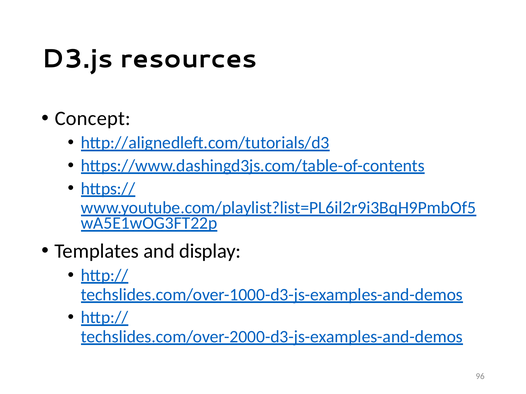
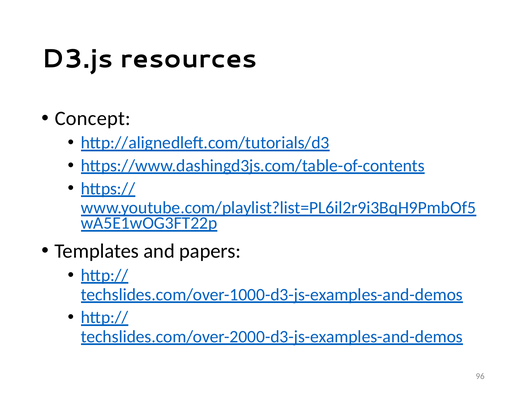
display: display -> papers
